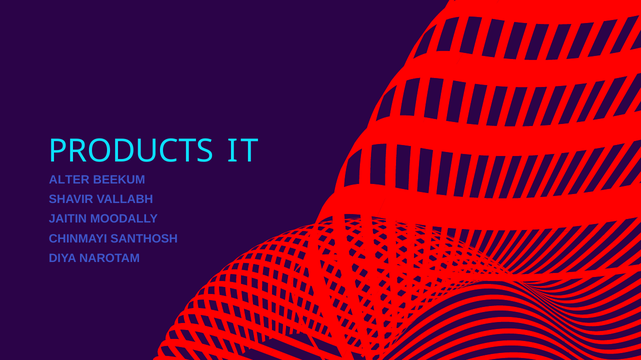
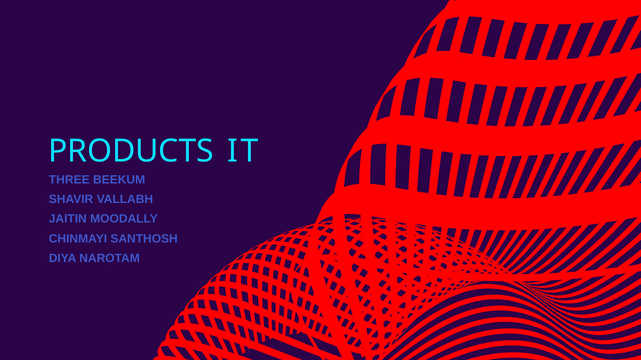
ALTER: ALTER -> THREE
